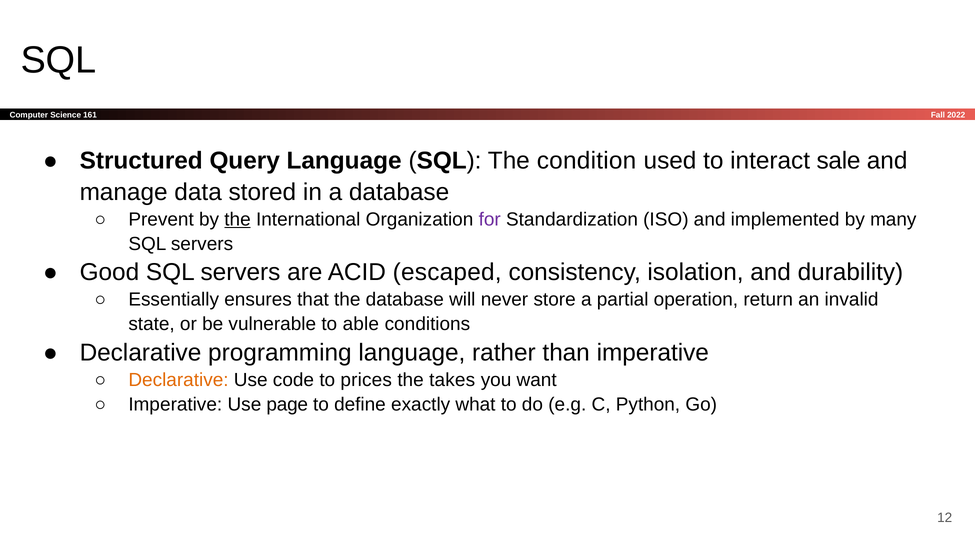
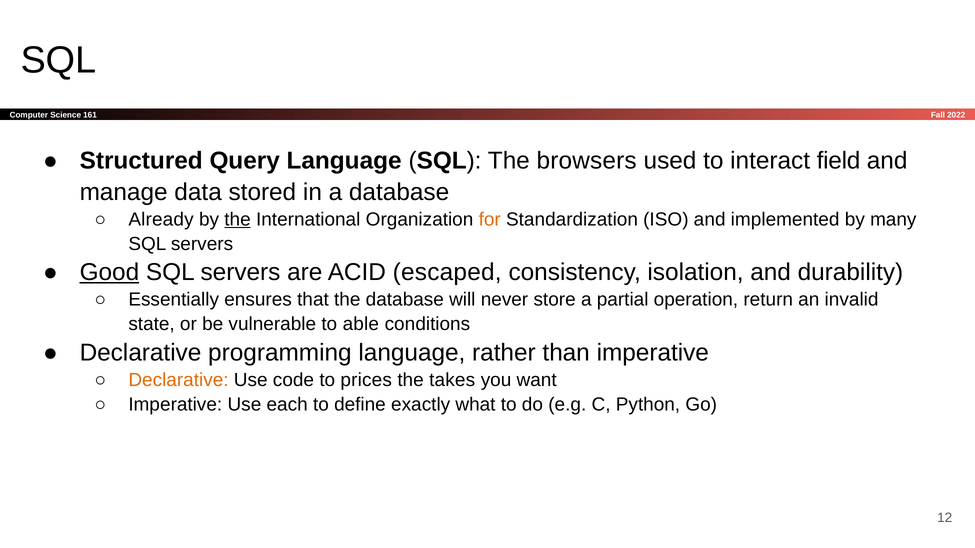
condition: condition -> browsers
sale: sale -> field
Prevent: Prevent -> Already
for colour: purple -> orange
Good underline: none -> present
page: page -> each
